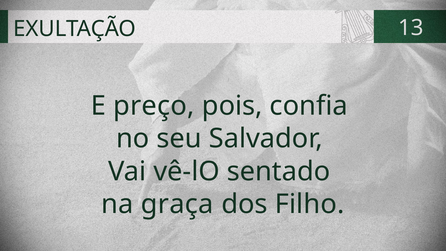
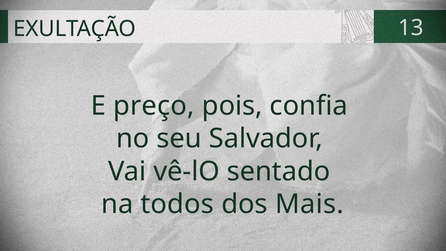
graça: graça -> todos
Filho: Filho -> Mais
